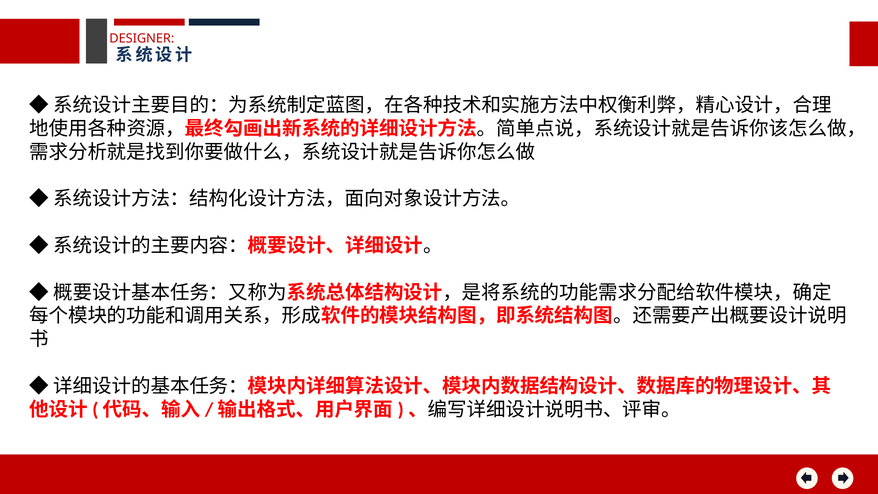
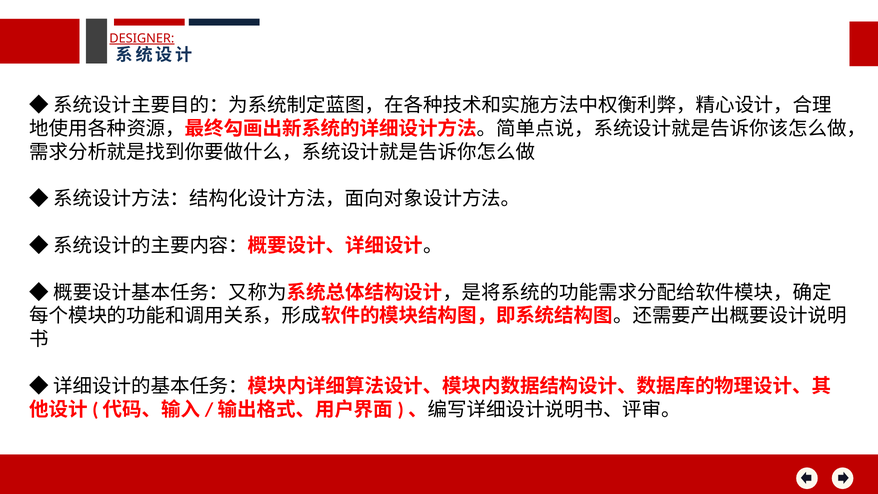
DESIGNER underline: none -> present
